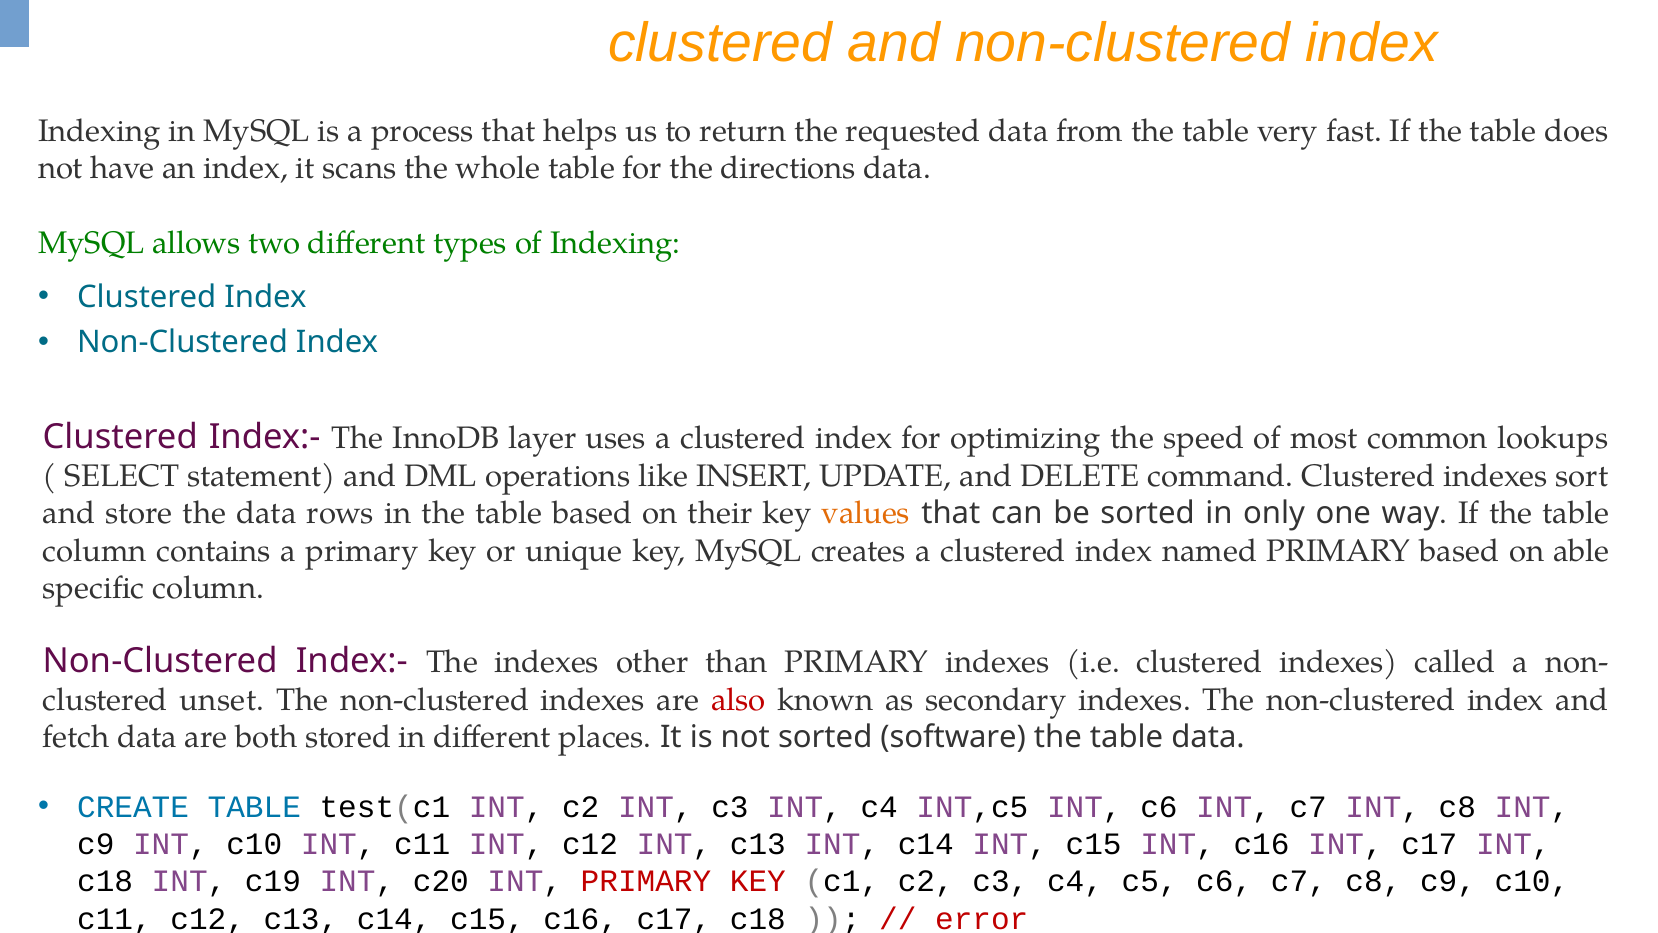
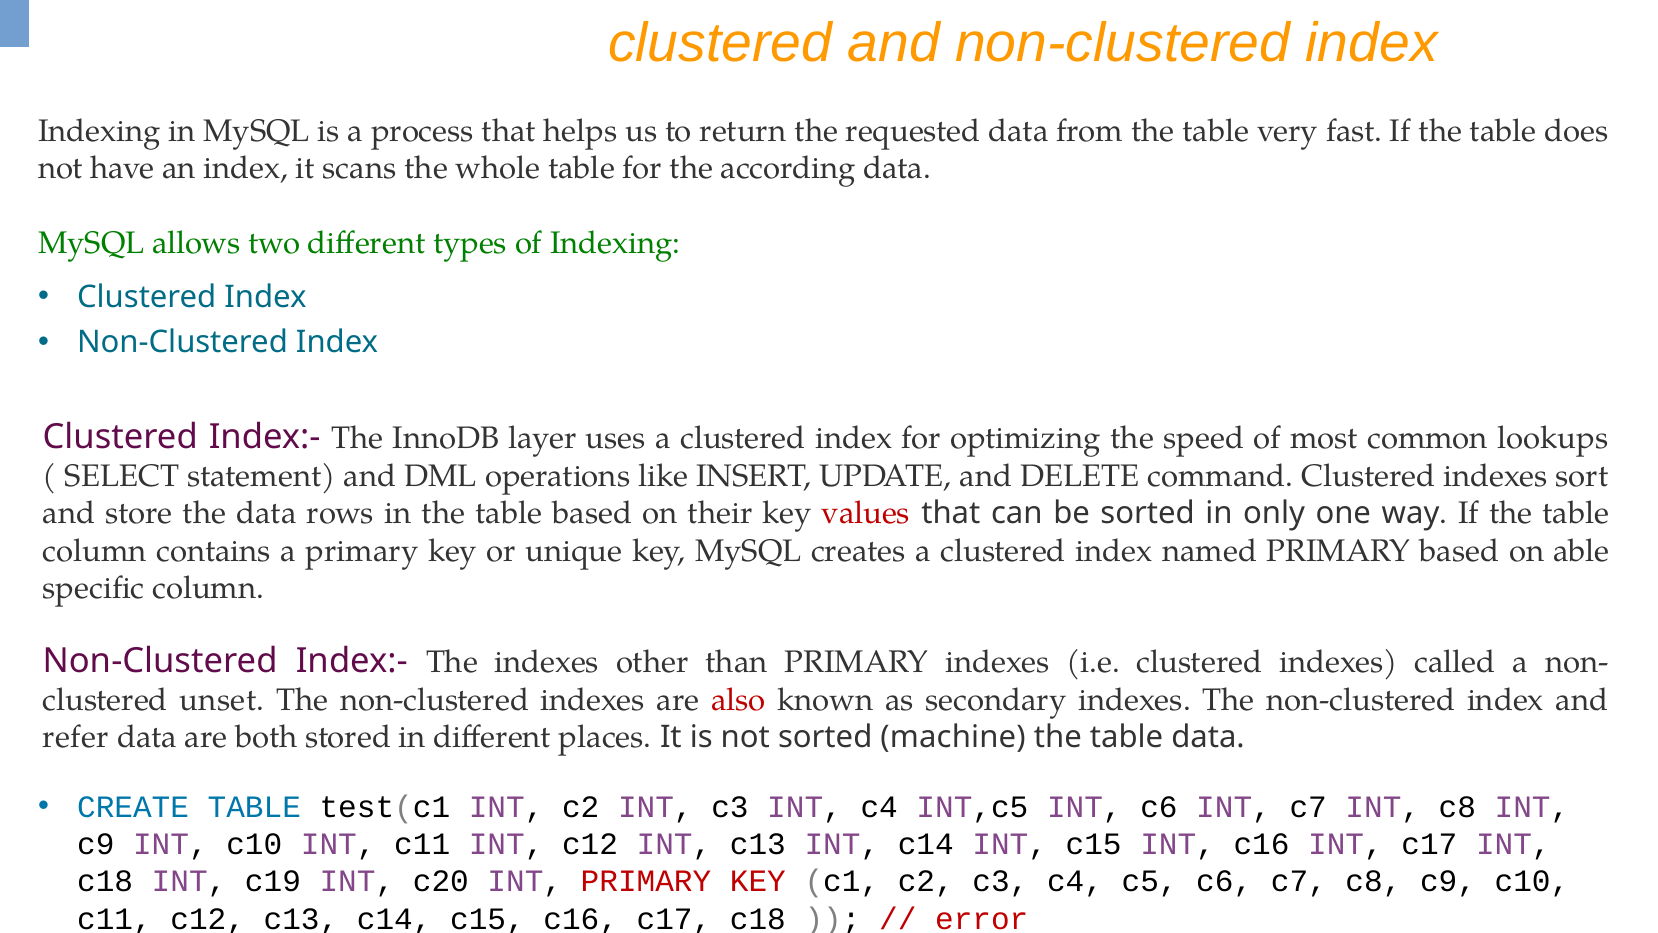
directions: directions -> according
values colour: orange -> red
fetch: fetch -> refer
software: software -> machine
